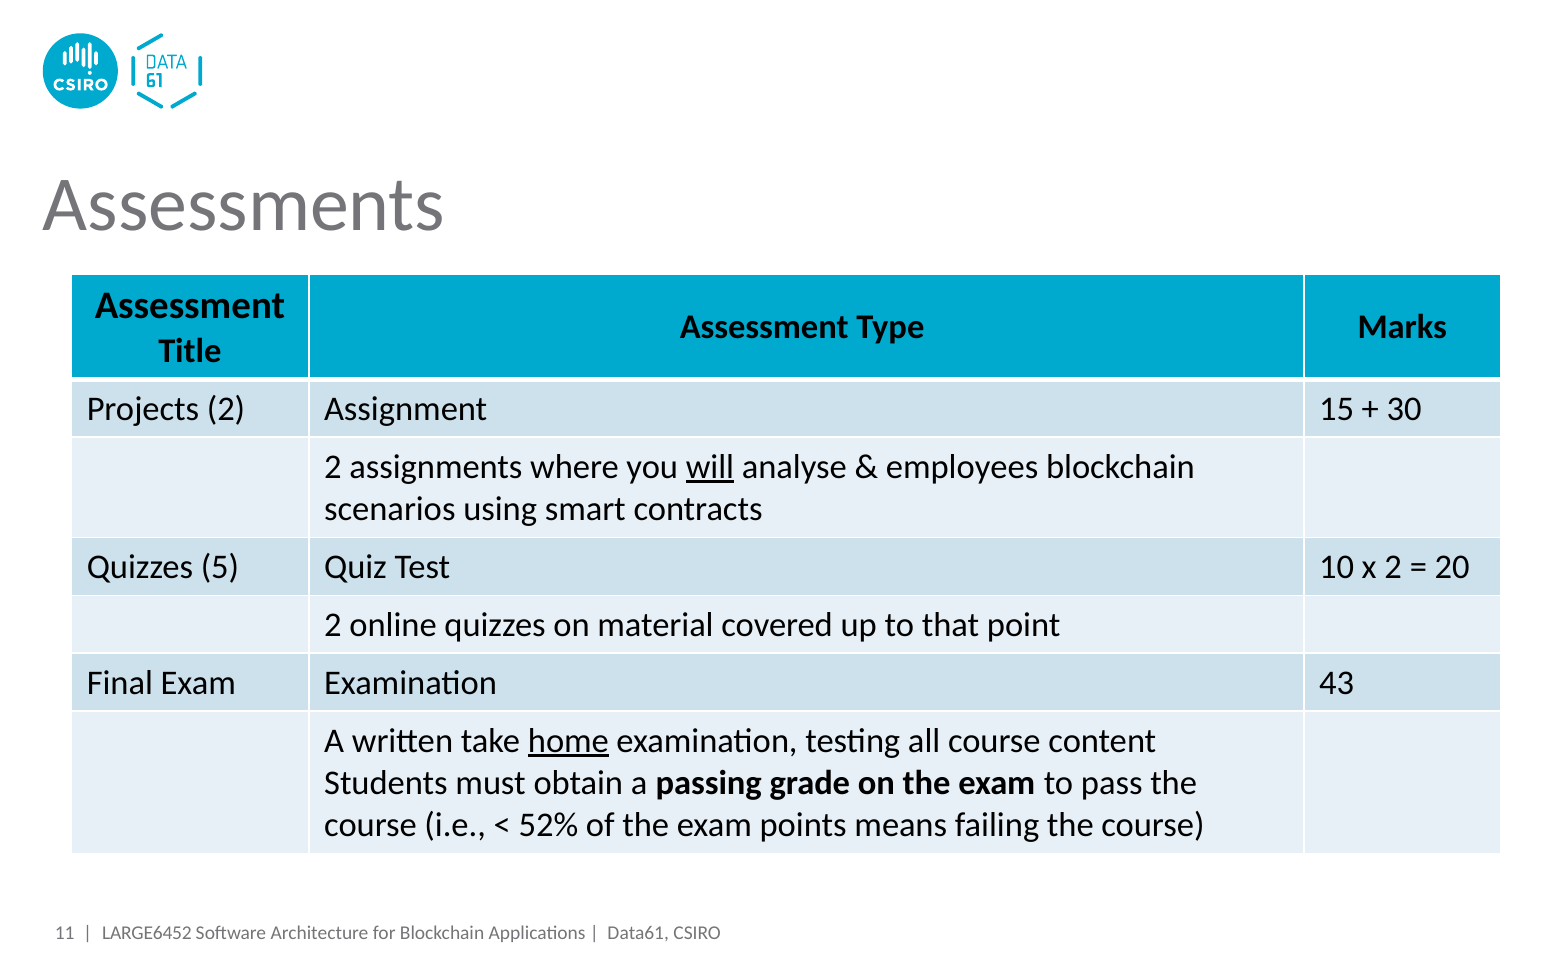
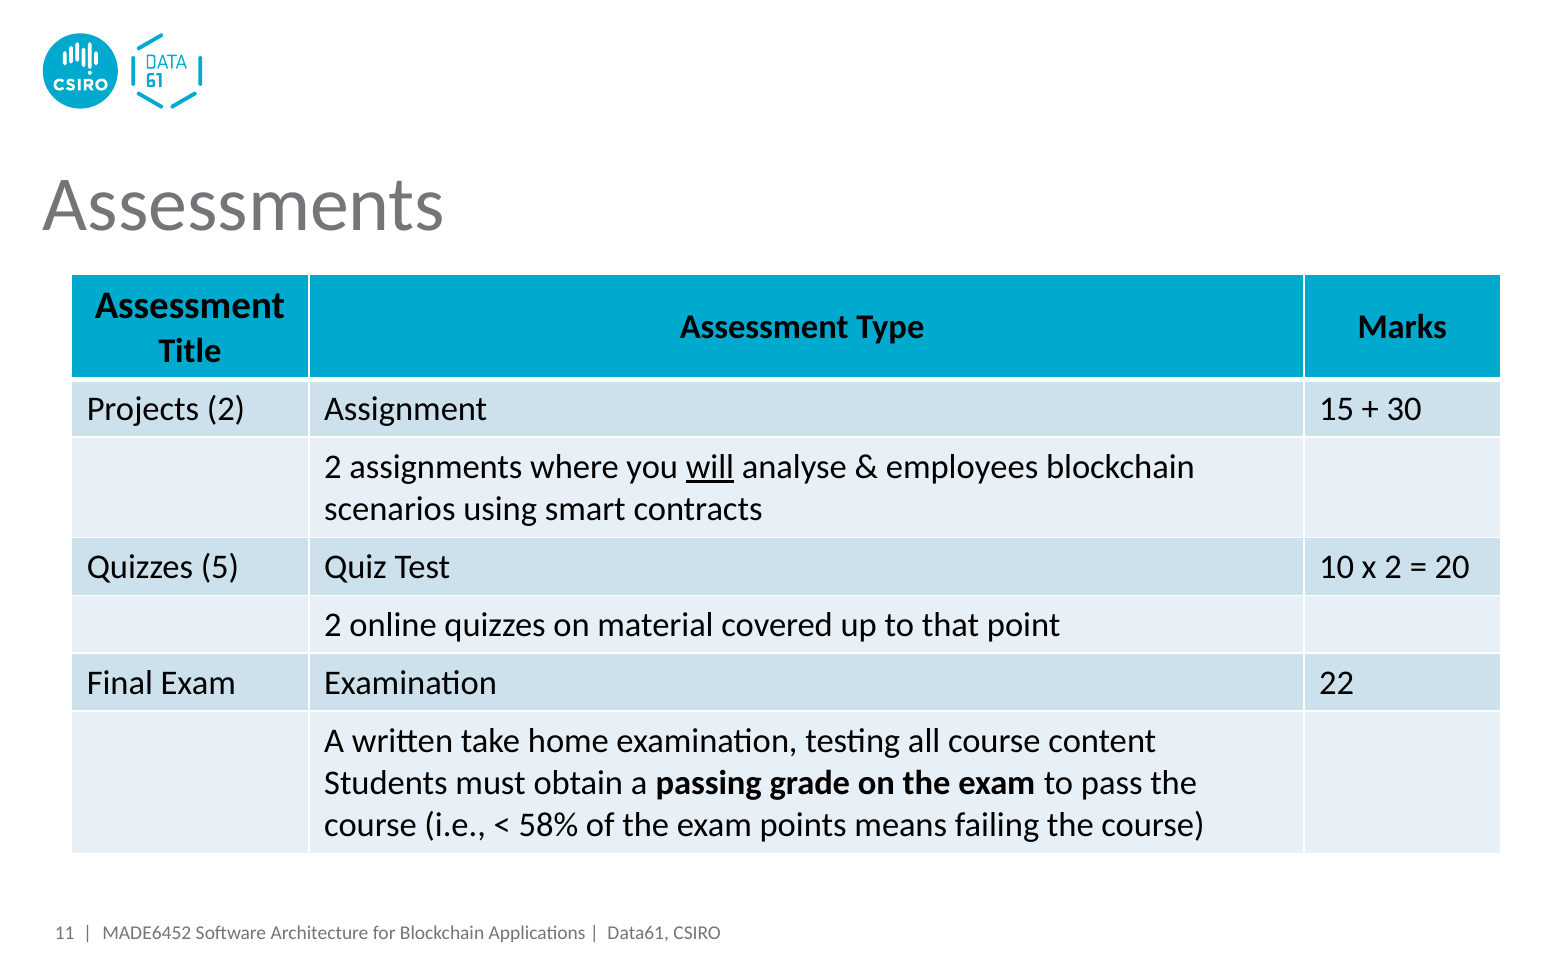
43: 43 -> 22
home underline: present -> none
52%: 52% -> 58%
LARGE6452: LARGE6452 -> MADE6452
